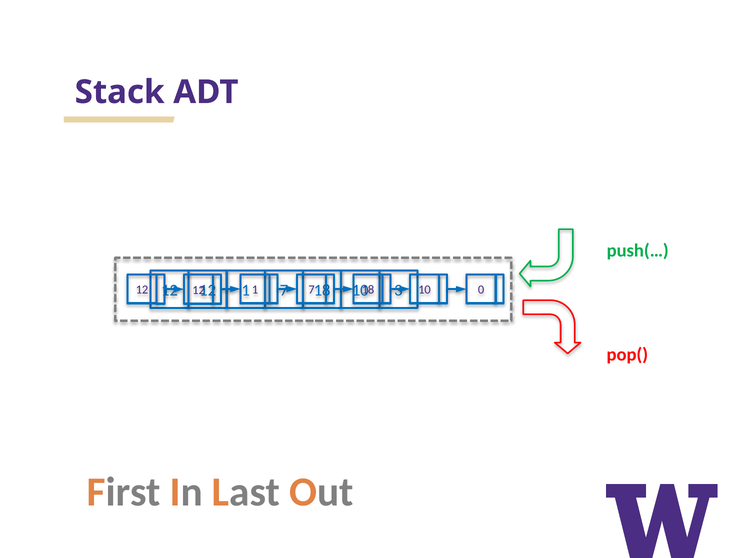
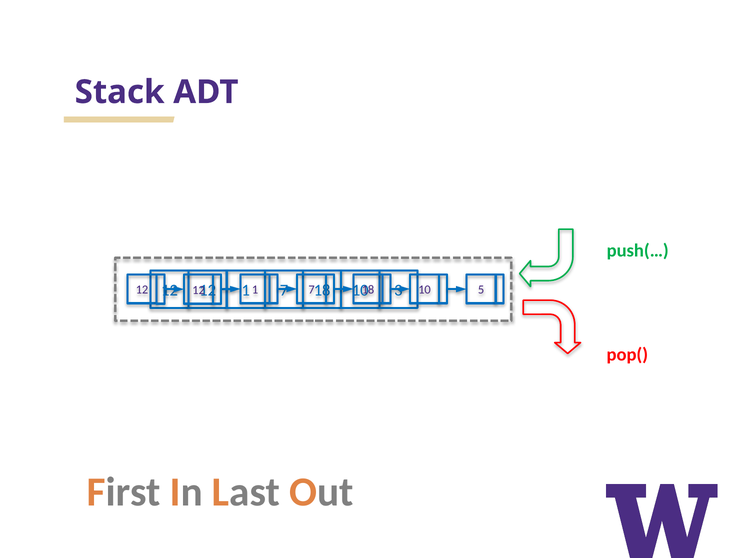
0: 0 -> 5
